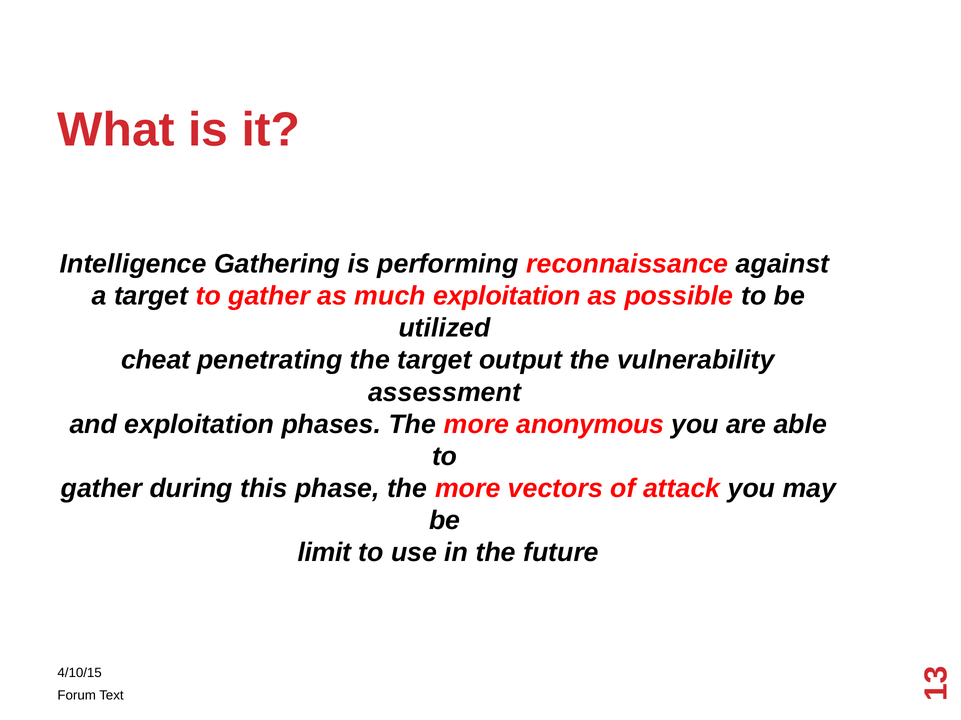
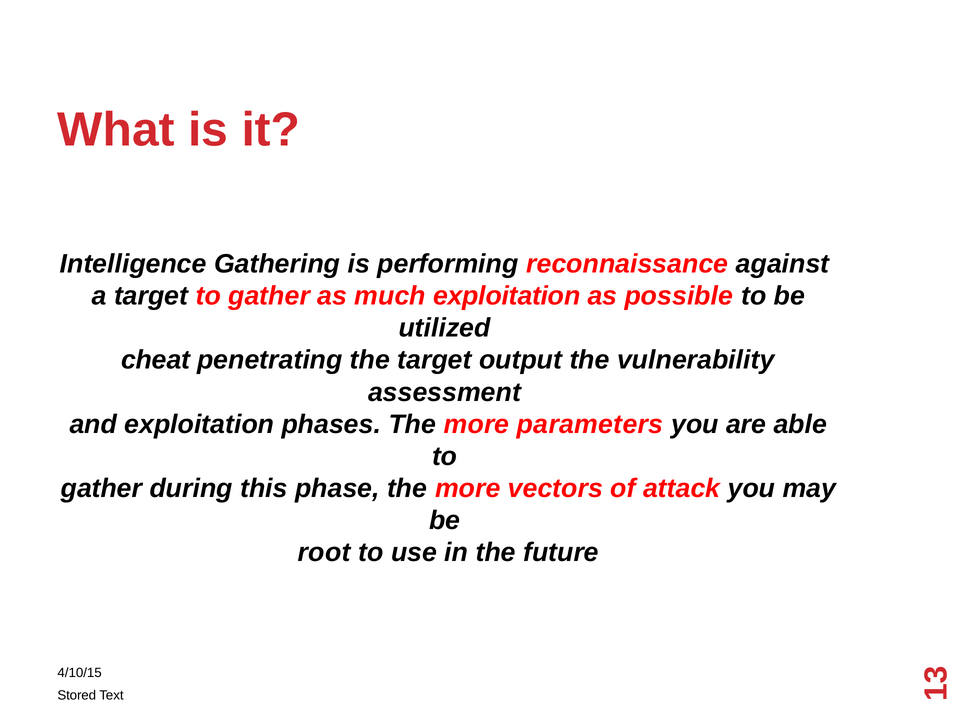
anonymous: anonymous -> parameters
limit: limit -> root
Forum: Forum -> Stored
